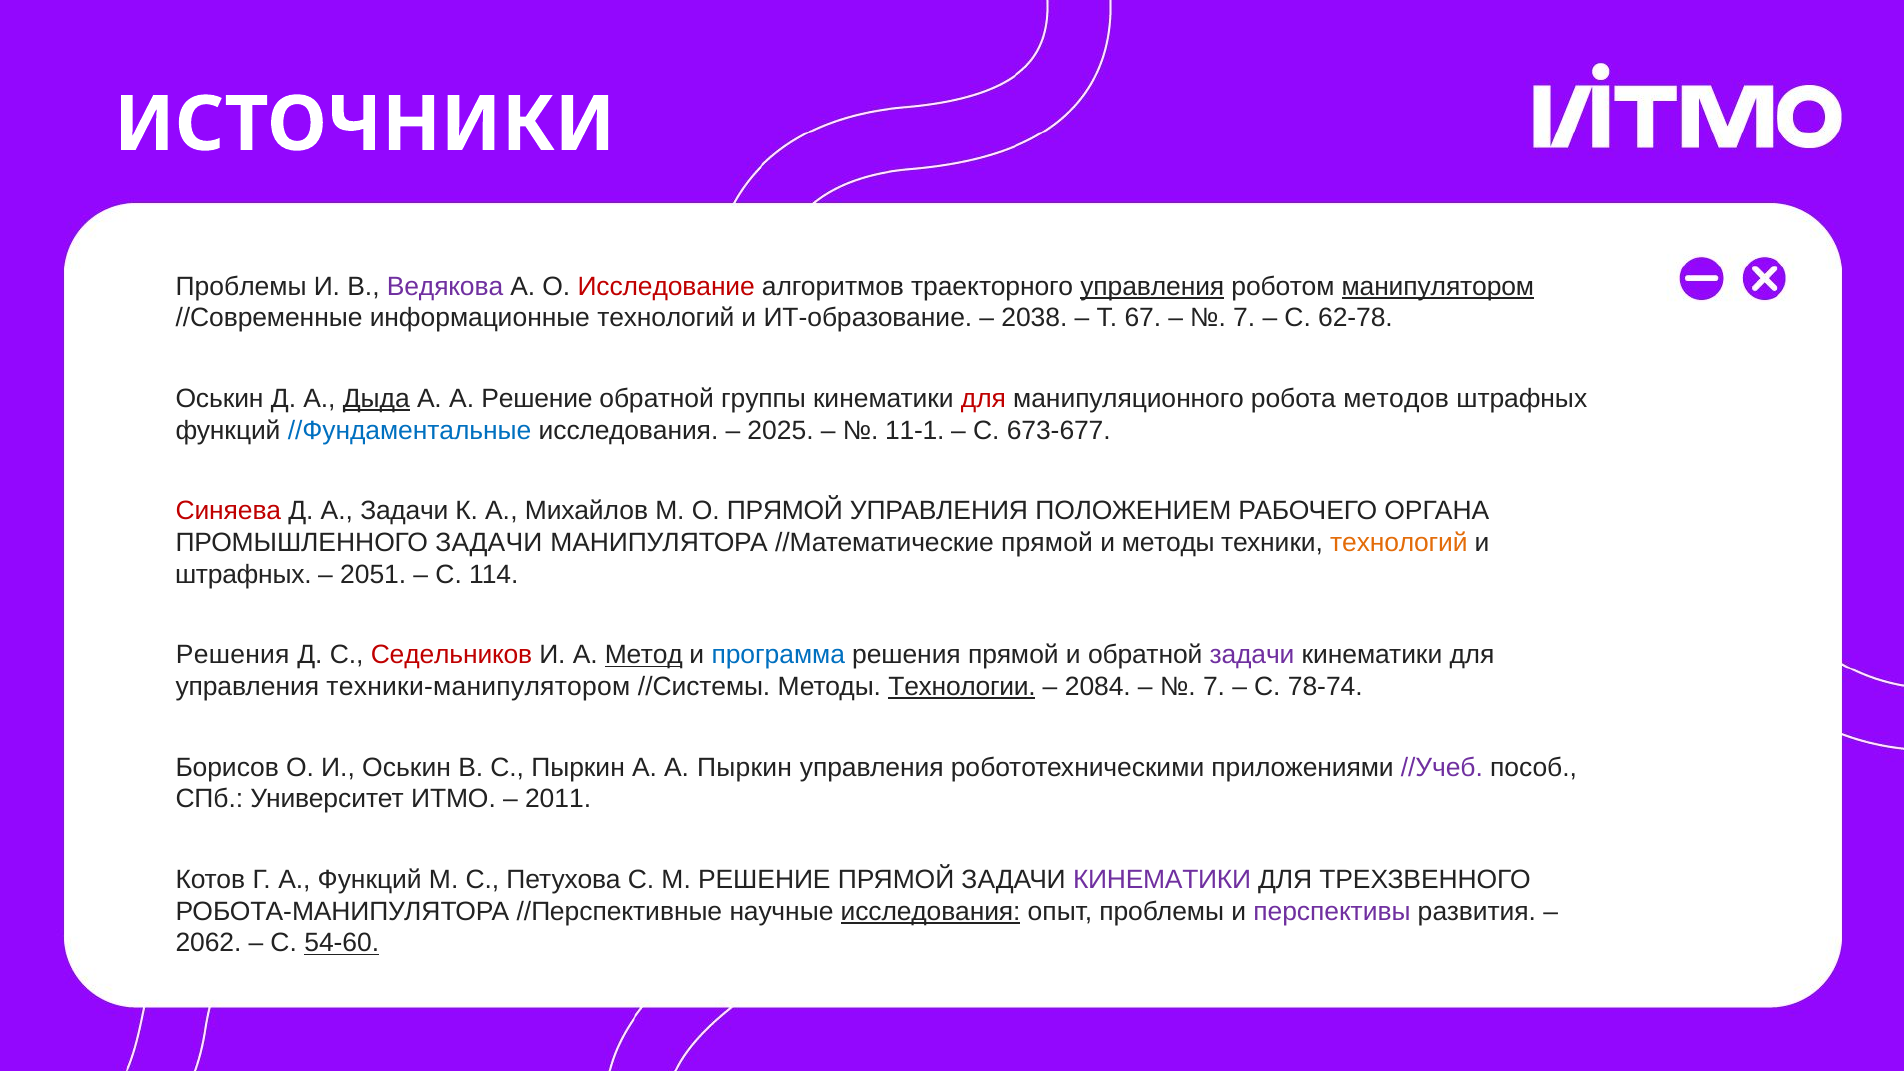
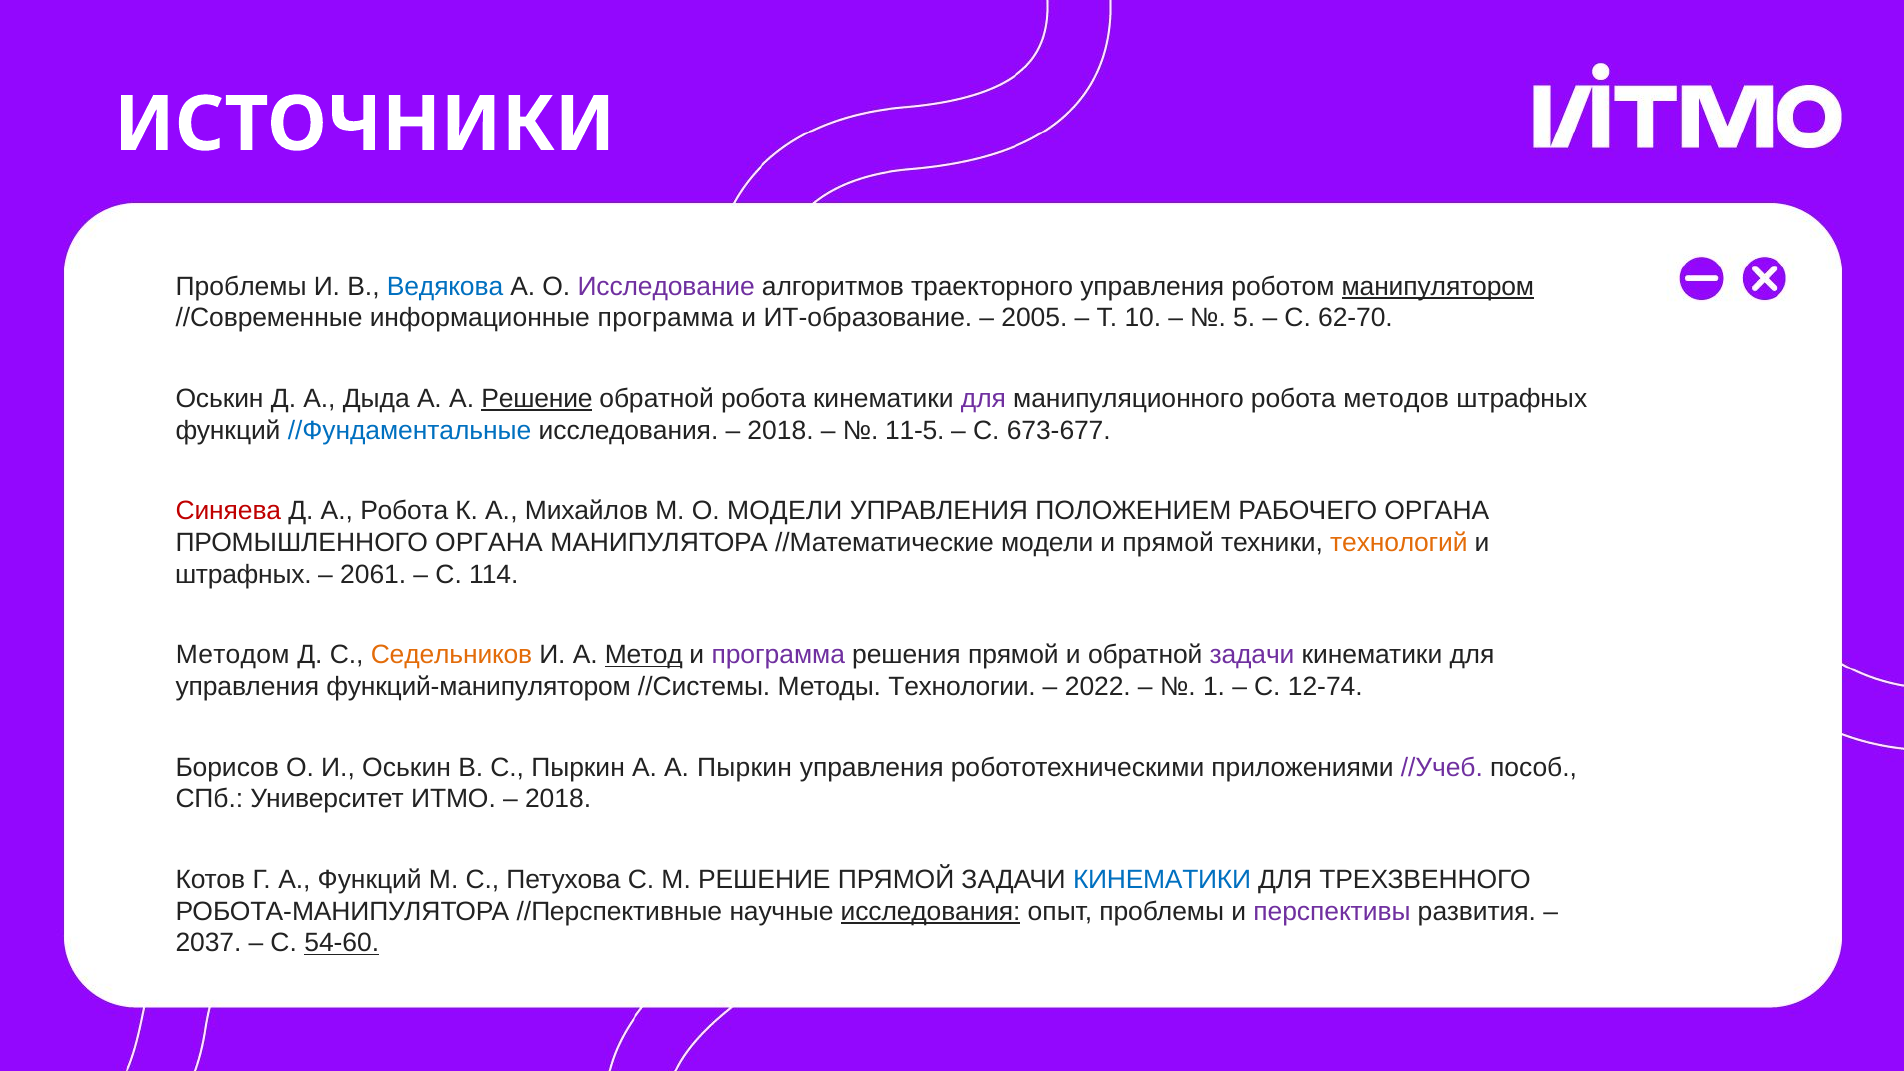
Ведякова colour: purple -> blue
Исследование colour: red -> purple
управления at (1152, 286) underline: present -> none
информационные технологий: технологий -> программа
2038: 2038 -> 2005
67: 67 -> 10
7 at (1244, 318): 7 -> 5
62-78: 62-78 -> 62-70
Дыда underline: present -> none
Решение at (537, 399) underline: none -> present
обратной группы: группы -> робота
для at (983, 399) colour: red -> purple
2025 at (781, 430): 2025 -> 2018
11-1: 11-1 -> 11-5
А Задачи: Задачи -> Робота
О ПРЯМОЙ: ПРЯМОЙ -> МОДЕЛИ
ПРОМЫШЛЕННОГО ЗАДАЧИ: ЗАДАЧИ -> ОРГАНА
//Математические прямой: прямой -> модели
и методы: методы -> прямой
2051: 2051 -> 2061
Решения at (233, 655): Решения -> Методом
Седельников colour: red -> orange
программа at (778, 655) colour: blue -> purple
техники-манипулятором: техники-манипулятором -> функций-манипулятором
Технологии underline: present -> none
2084: 2084 -> 2022
7 at (1214, 687): 7 -> 1
78-74: 78-74 -> 12-74
2011 at (558, 799): 2011 -> 2018
КИНЕМАТИКИ at (1162, 880) colour: purple -> blue
2062: 2062 -> 2037
